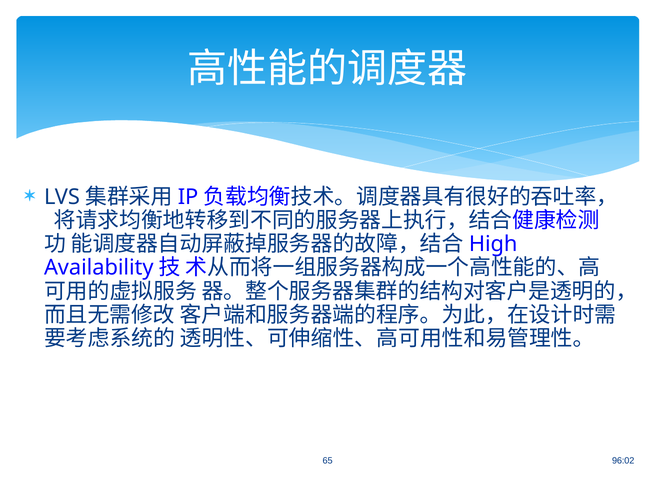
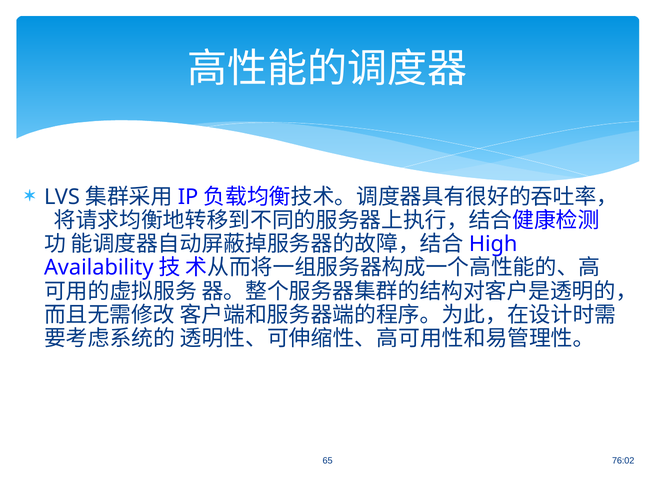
96:02: 96:02 -> 76:02
